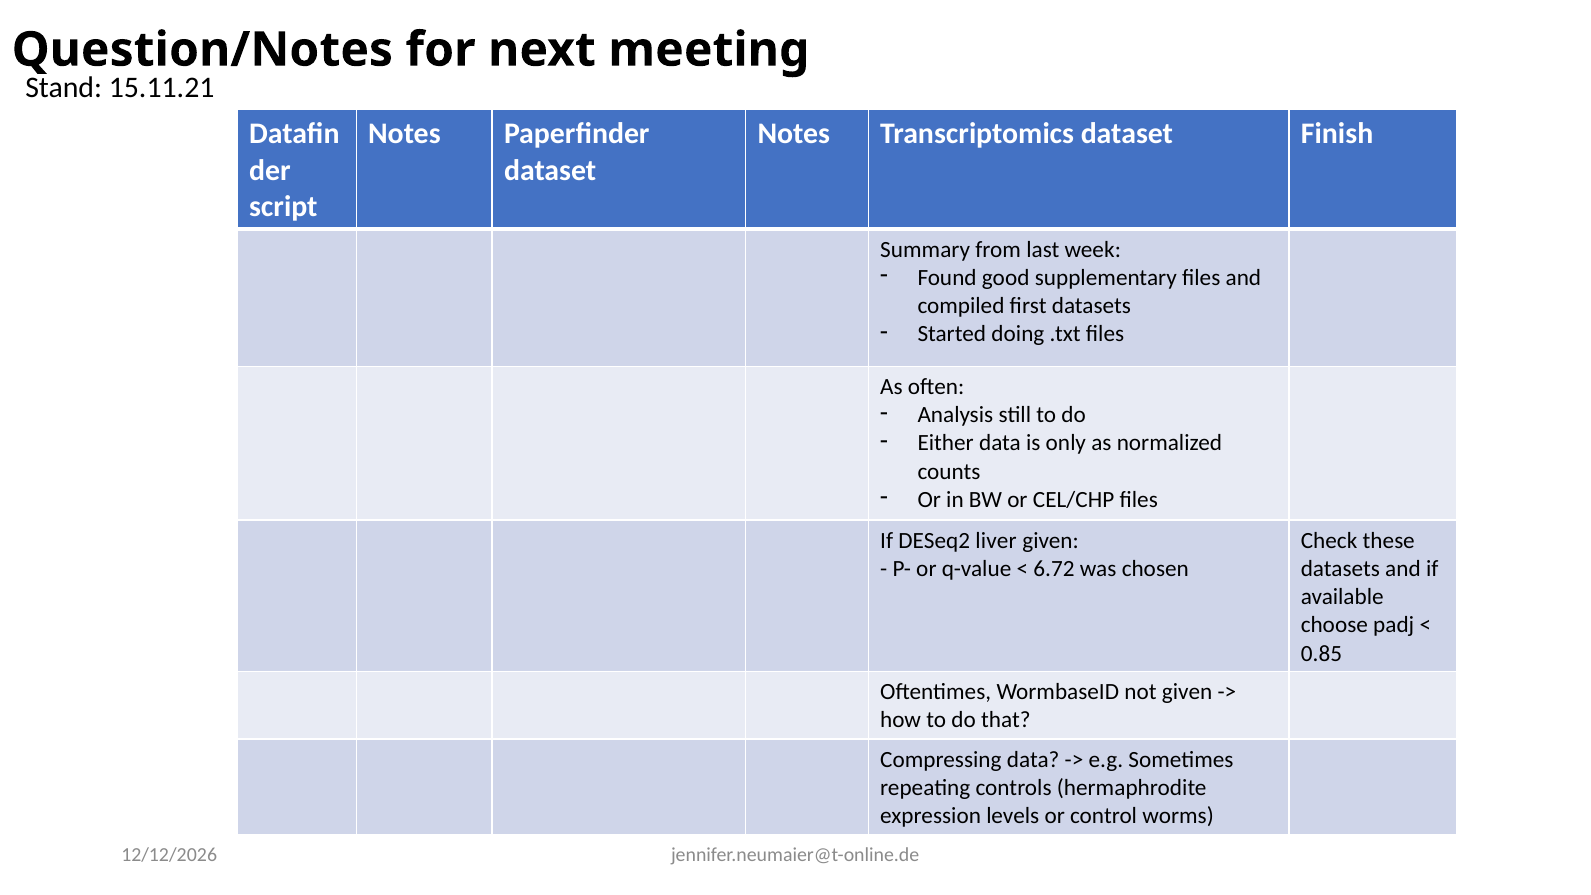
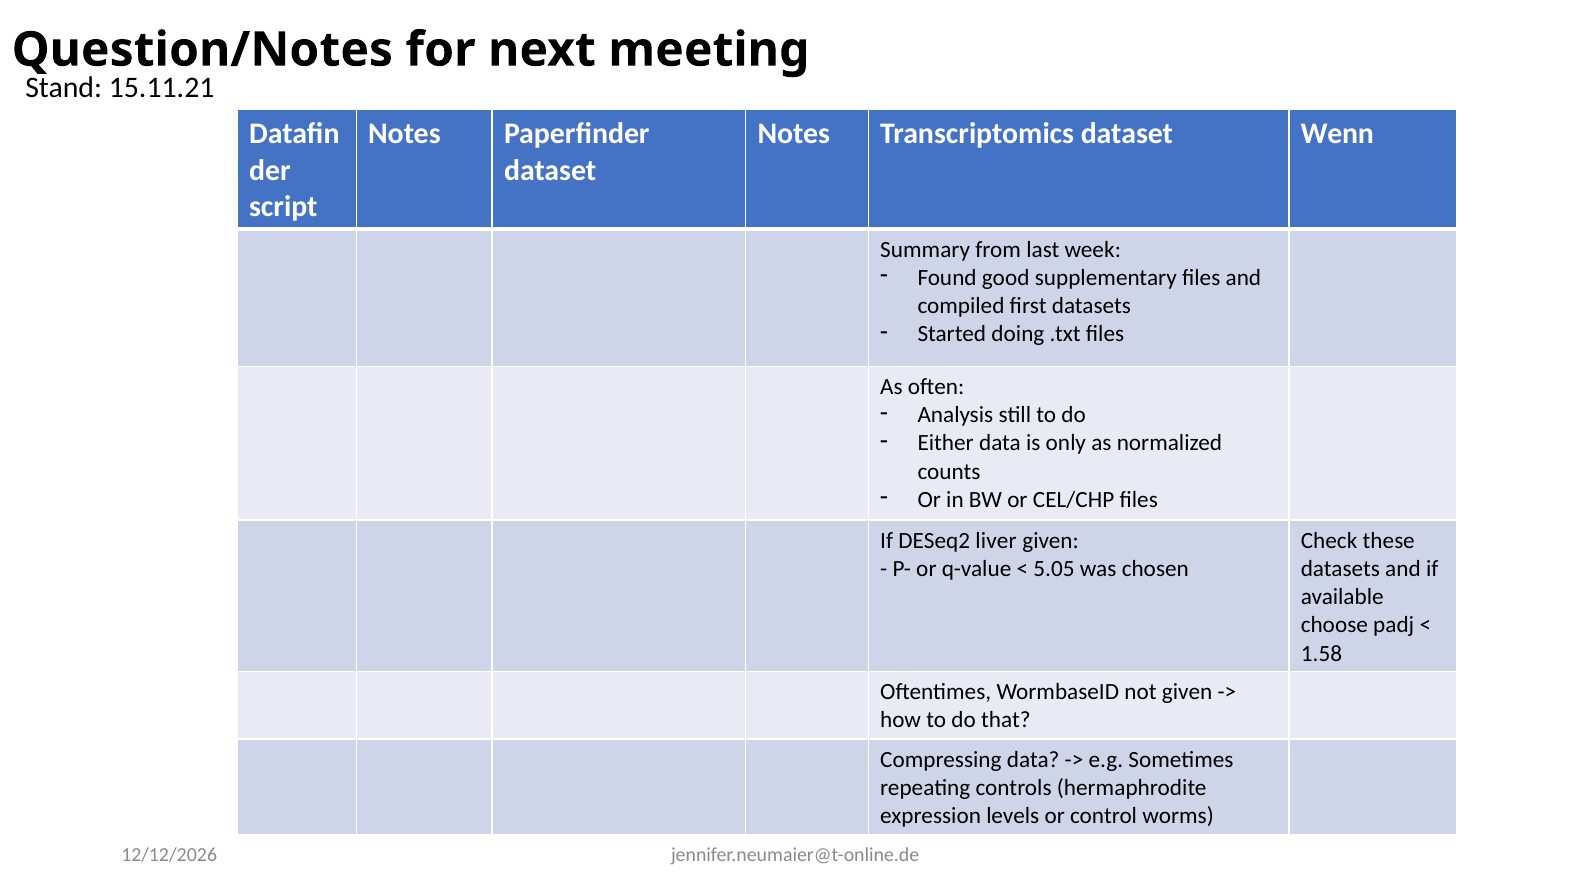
Finish: Finish -> Wenn
6.72: 6.72 -> 5.05
0.85: 0.85 -> 1.58
